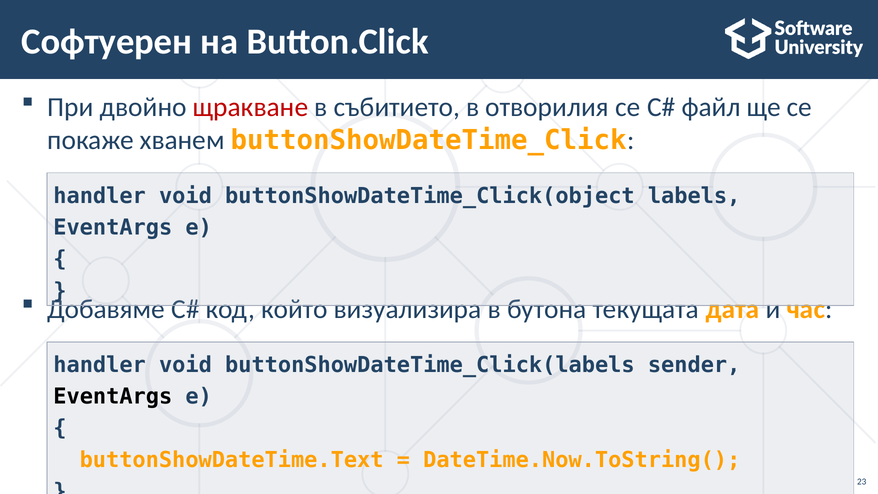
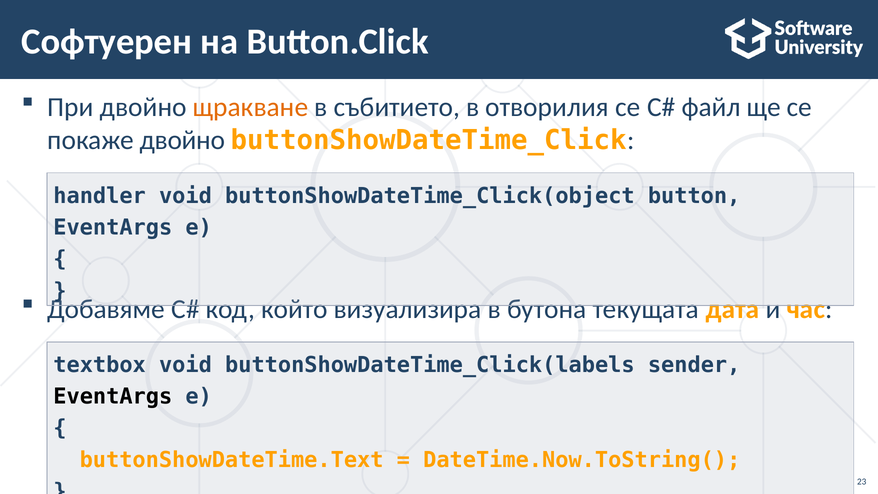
щракване colour: red -> orange
покаже хванем: хванем -> двойно
labels: labels -> button
handler at (100, 365): handler -> textbox
